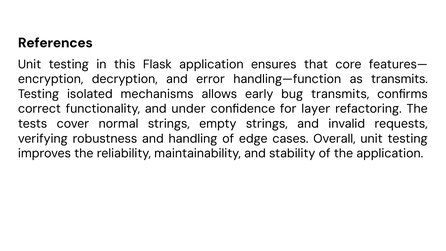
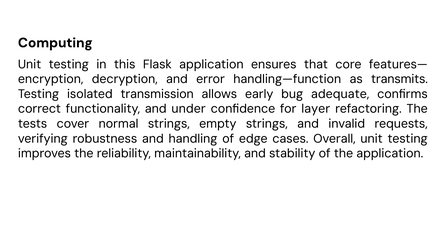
References: References -> Computing
mechanisms: mechanisms -> transmission
bug transmits: transmits -> adequate
